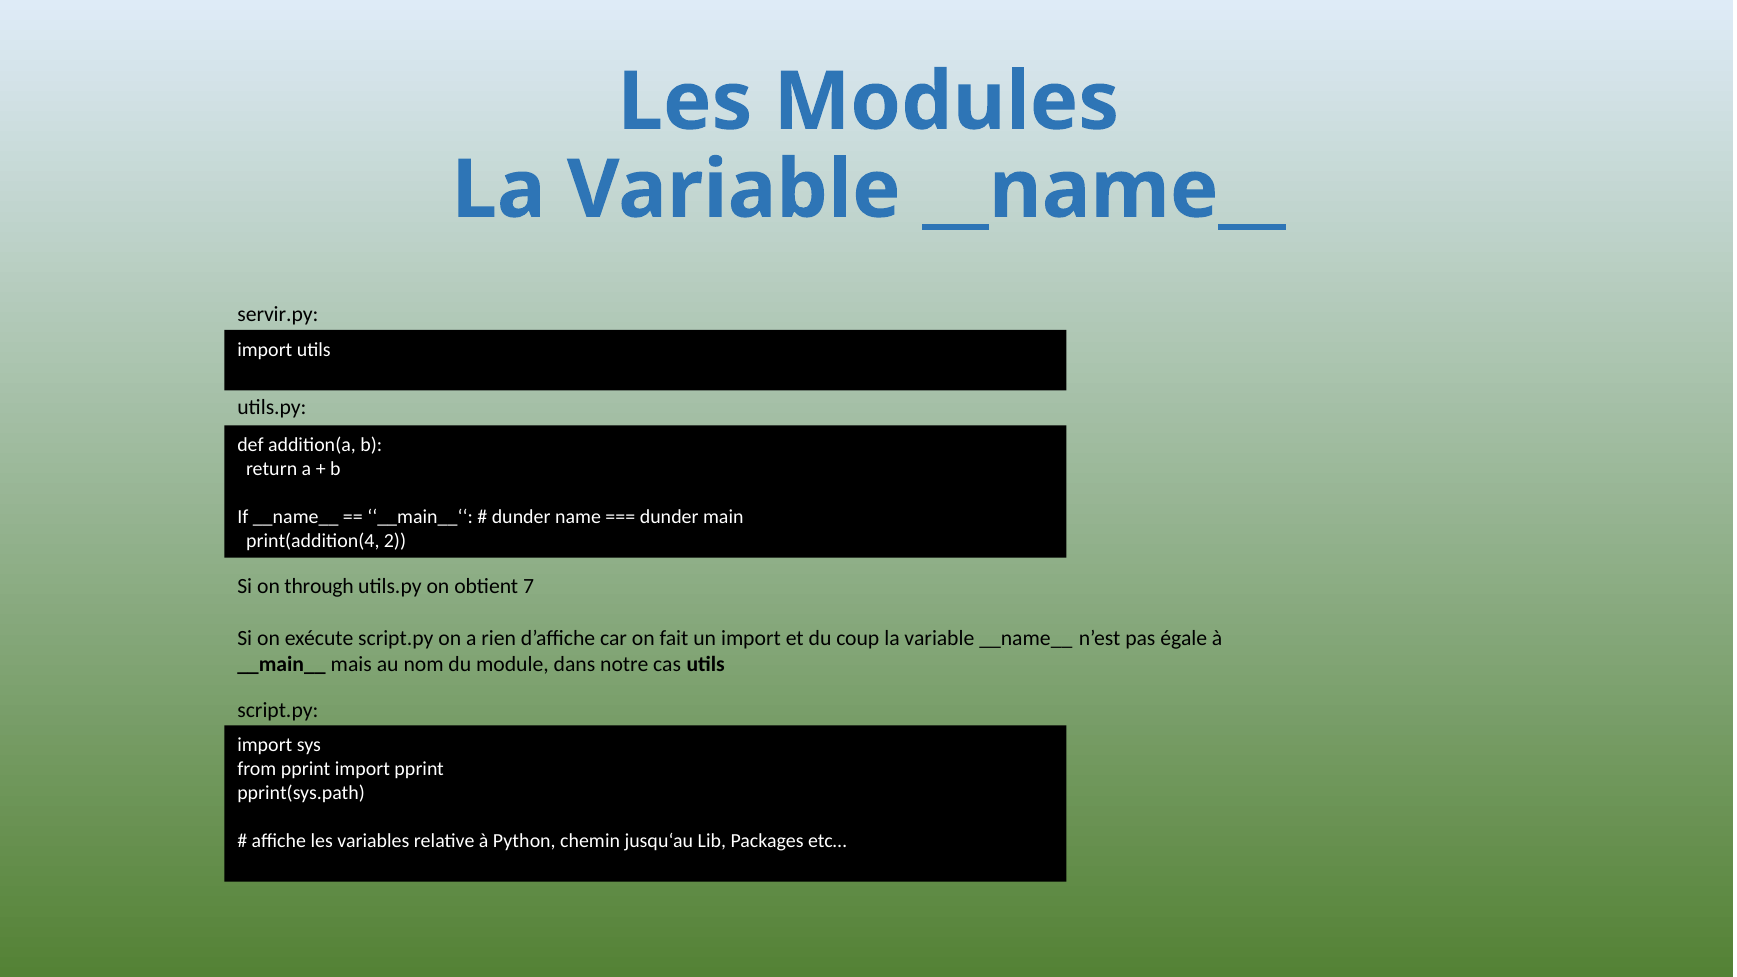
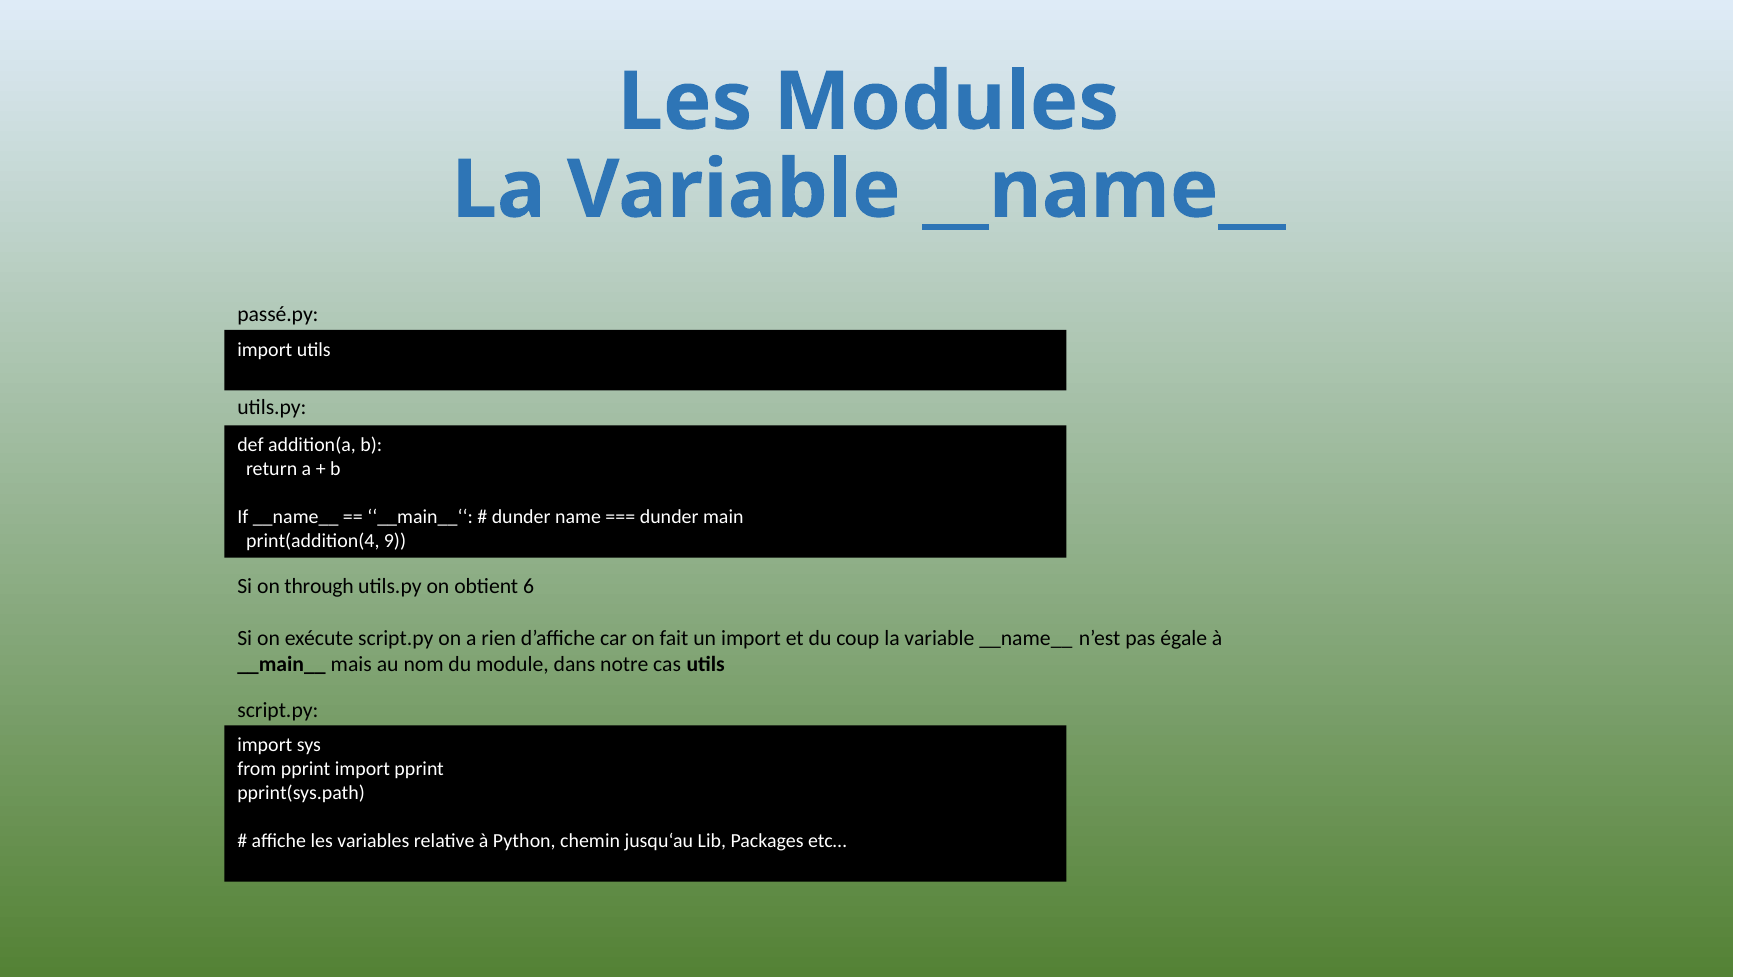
servir.py: servir.py -> passé.py
2: 2 -> 9
7: 7 -> 6
